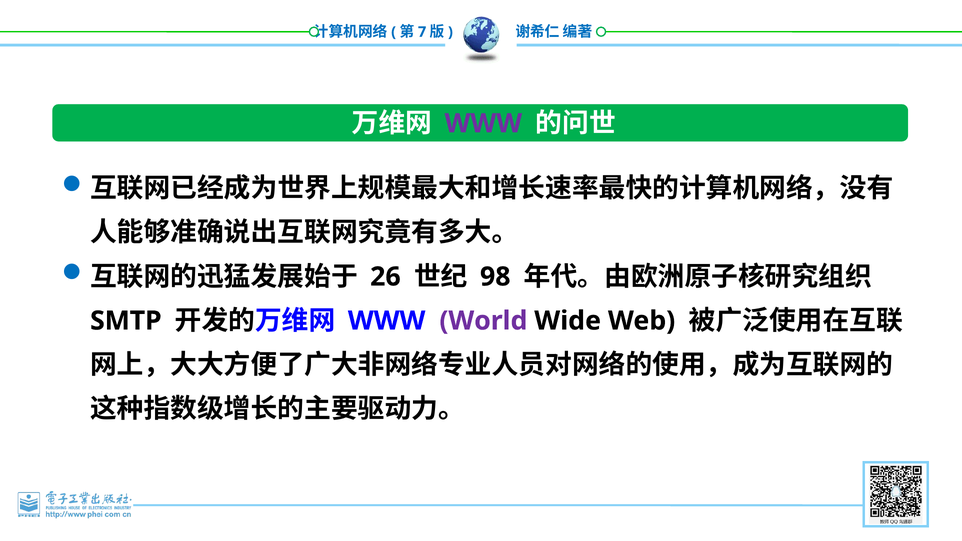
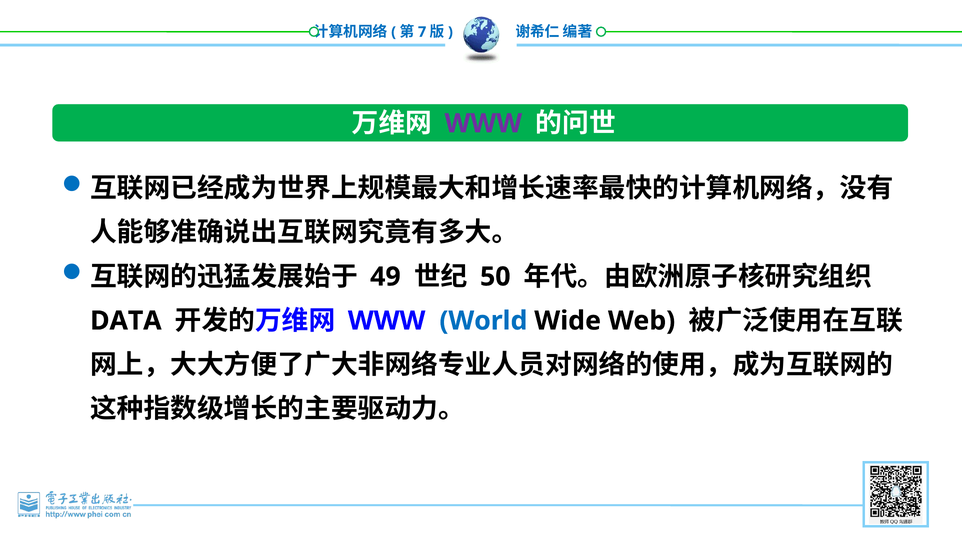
26: 26 -> 49
98: 98 -> 50
SMTP: SMTP -> DATA
World colour: purple -> blue
